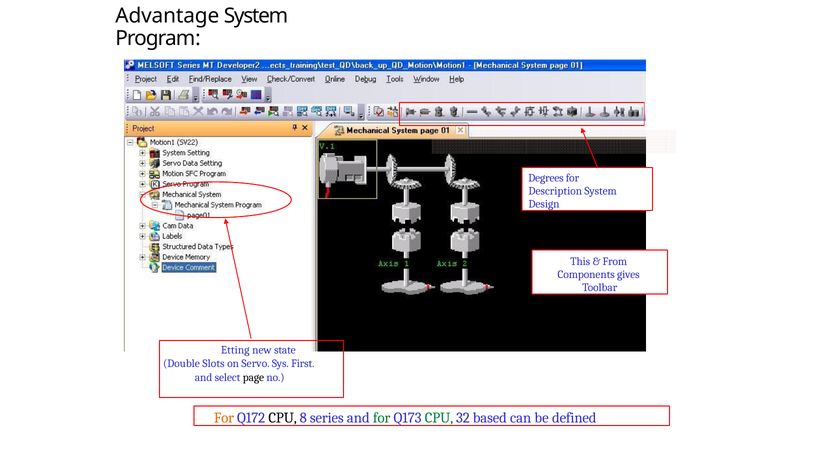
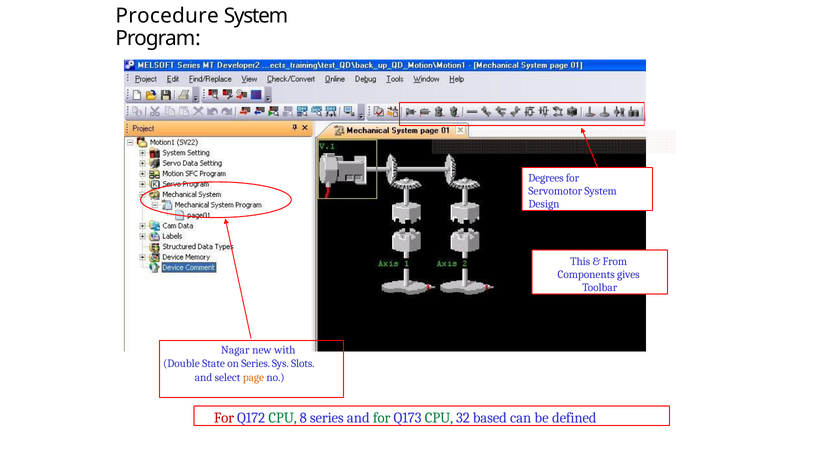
Advantage: Advantage -> Procedure
Description: Description -> Servomotor
Etting: Etting -> Nagar
state: state -> with
Slots: Slots -> State
on Servo: Servo -> Series
First: First -> Slots
page colour: black -> orange
For at (224, 417) colour: orange -> red
CPU at (283, 417) colour: black -> green
